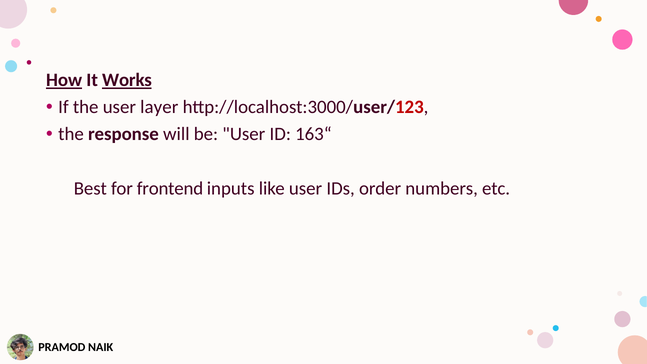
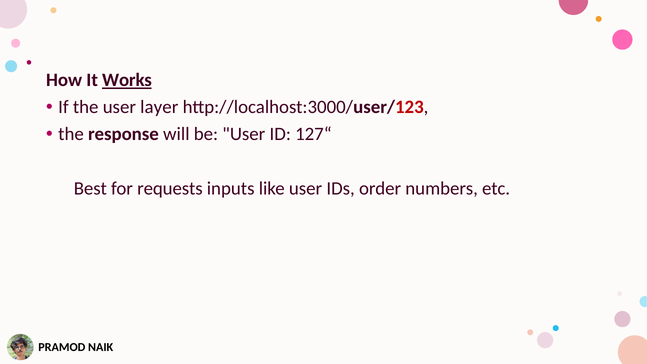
How underline: present -> none
163“: 163“ -> 127“
frontend: frontend -> requests
